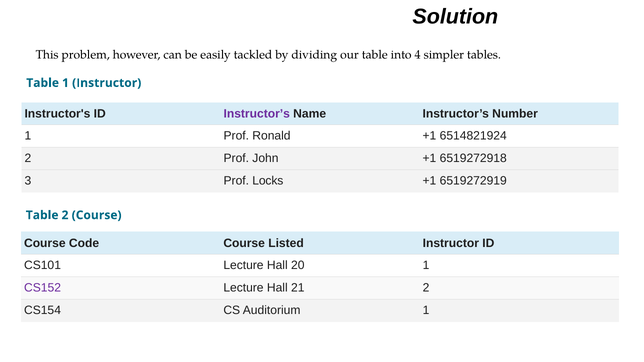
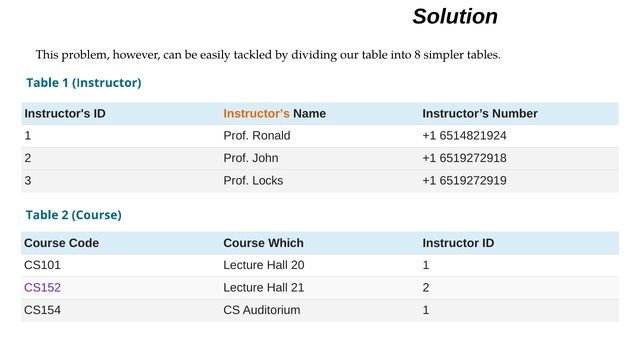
4: 4 -> 8
Instructor’s at (257, 114) colour: purple -> orange
Listed: Listed -> Which
